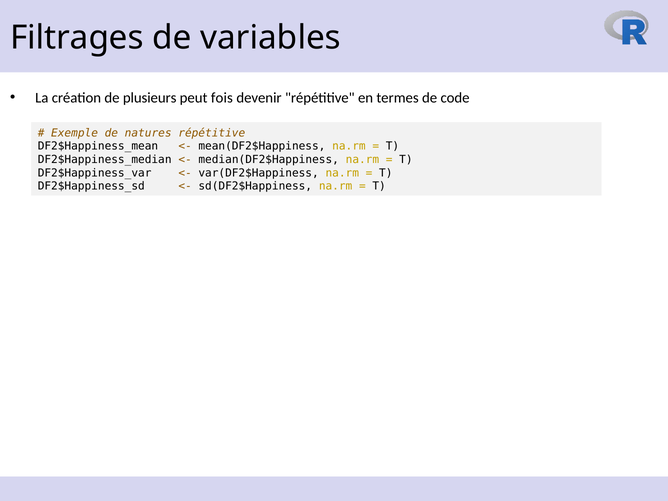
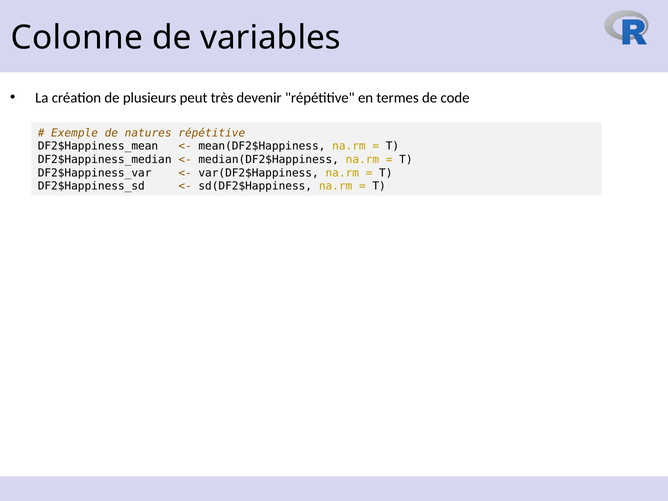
Filtrages: Filtrages -> Colonne
fois: fois -> très
